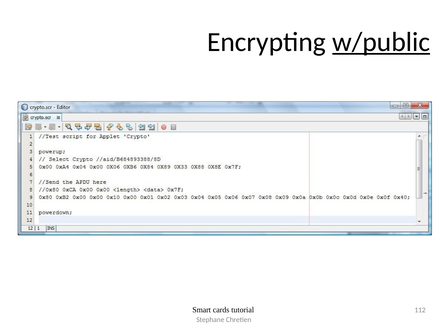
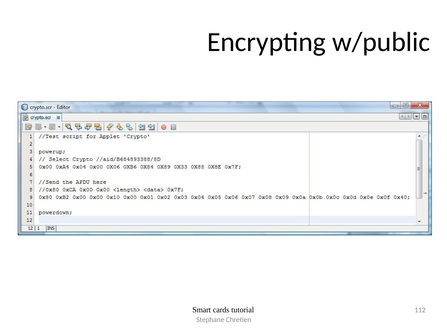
w/public underline: present -> none
